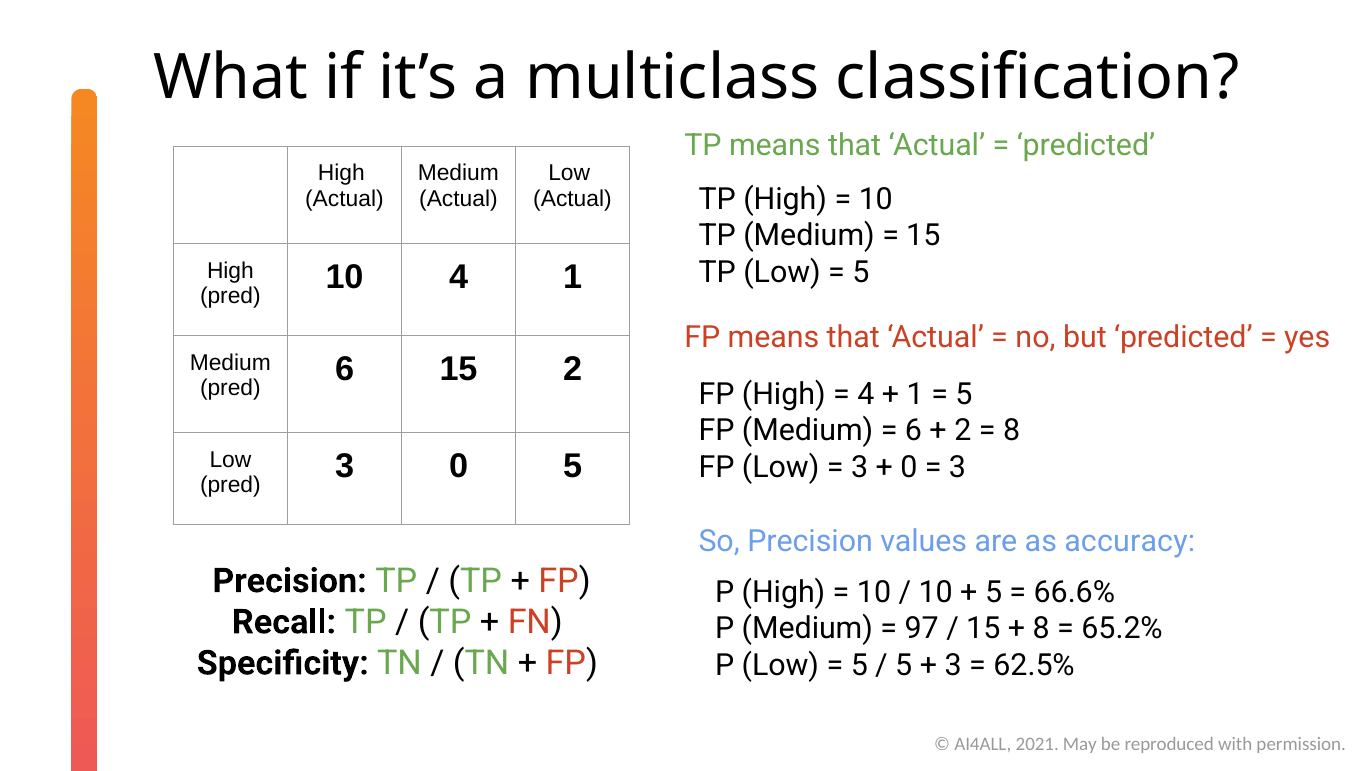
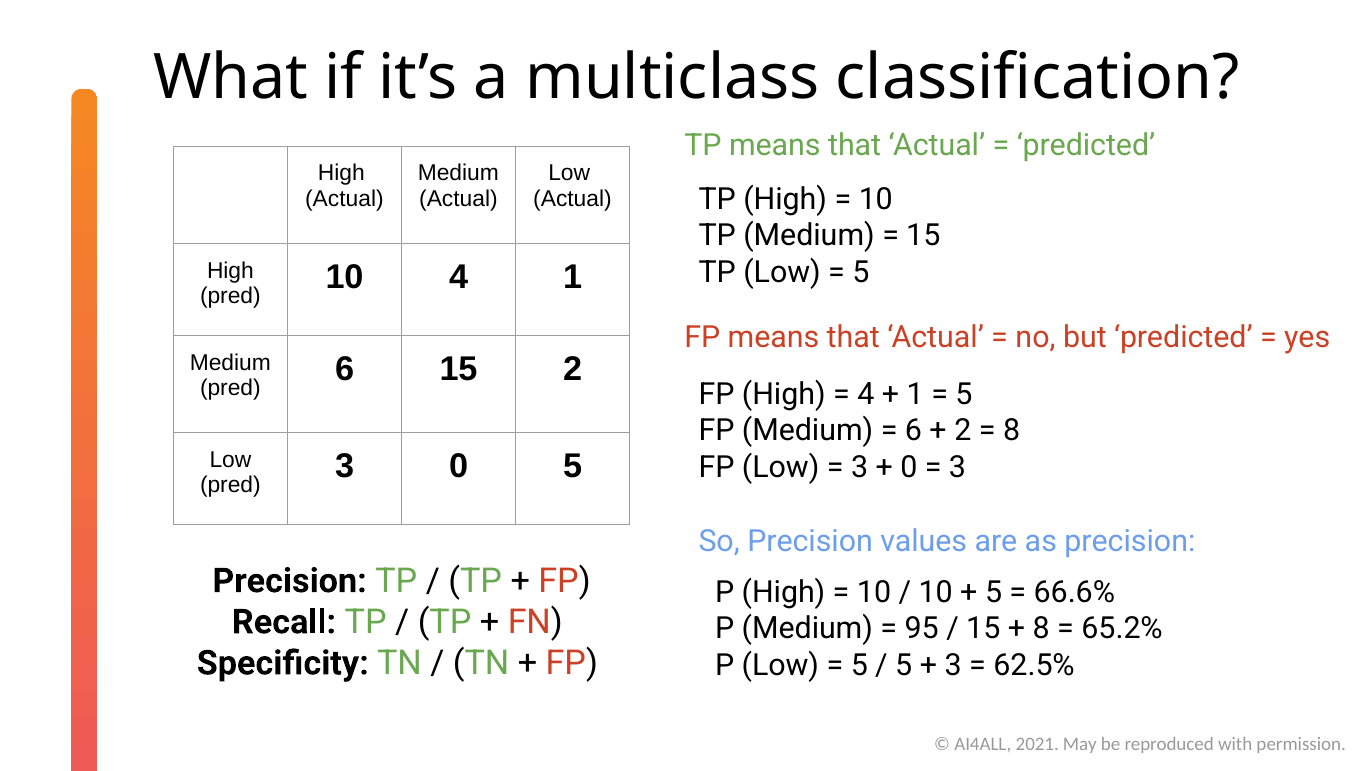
as accuracy: accuracy -> precision
97: 97 -> 95
